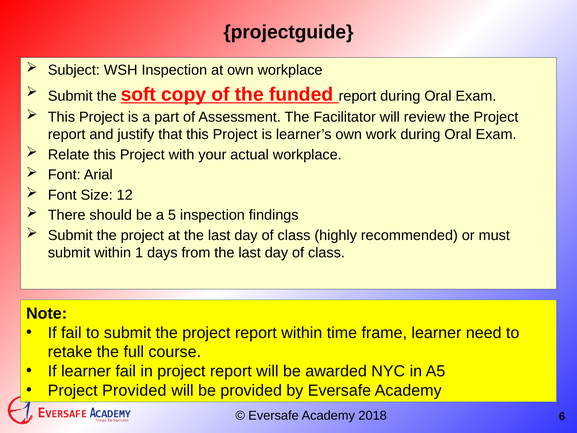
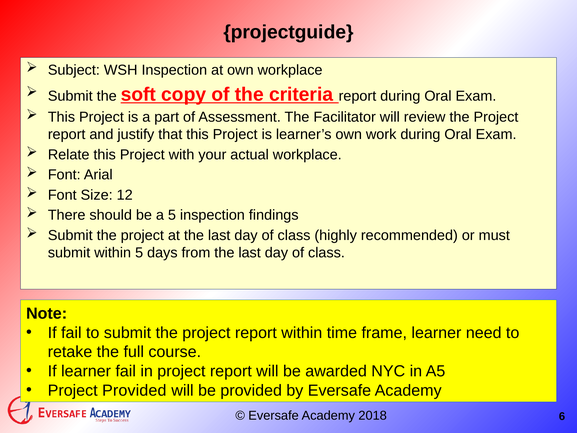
funded: funded -> criteria
within 1: 1 -> 5
